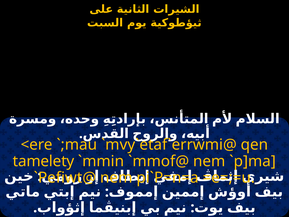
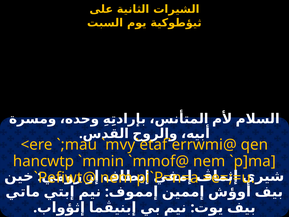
tamelety: tamelety -> hancwtp
